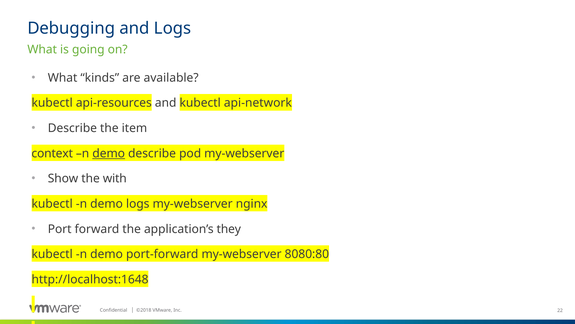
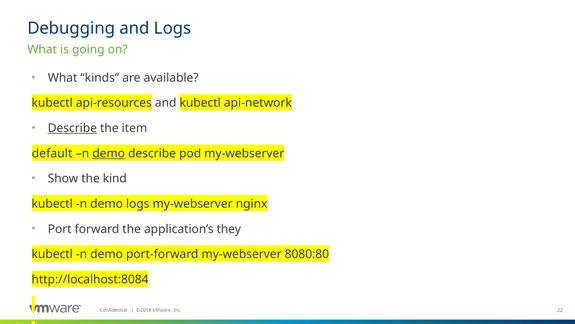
Describe at (72, 128) underline: none -> present
context: context -> default
with: with -> kind
http://localhost:1648: http://localhost:1648 -> http://localhost:8084
